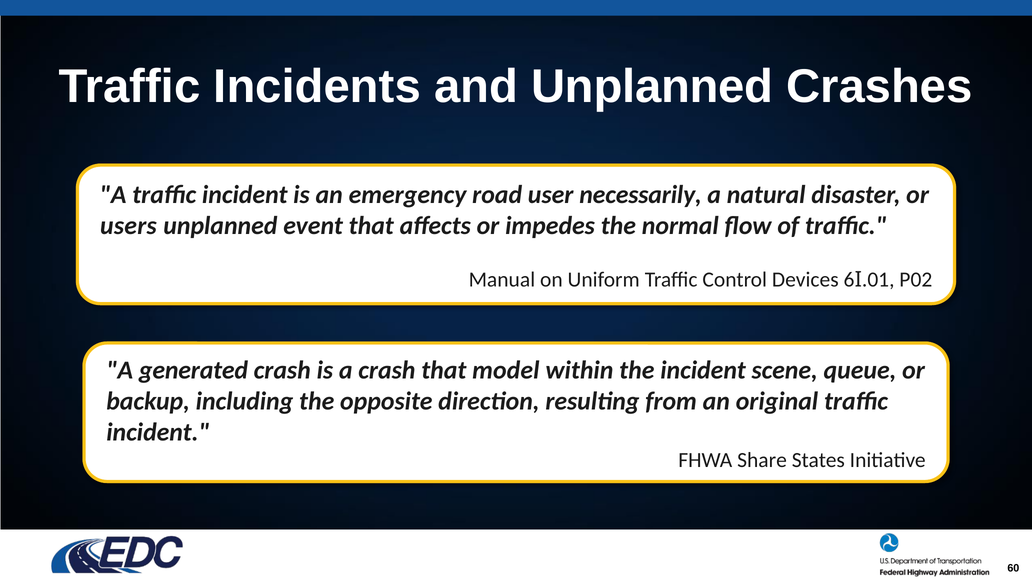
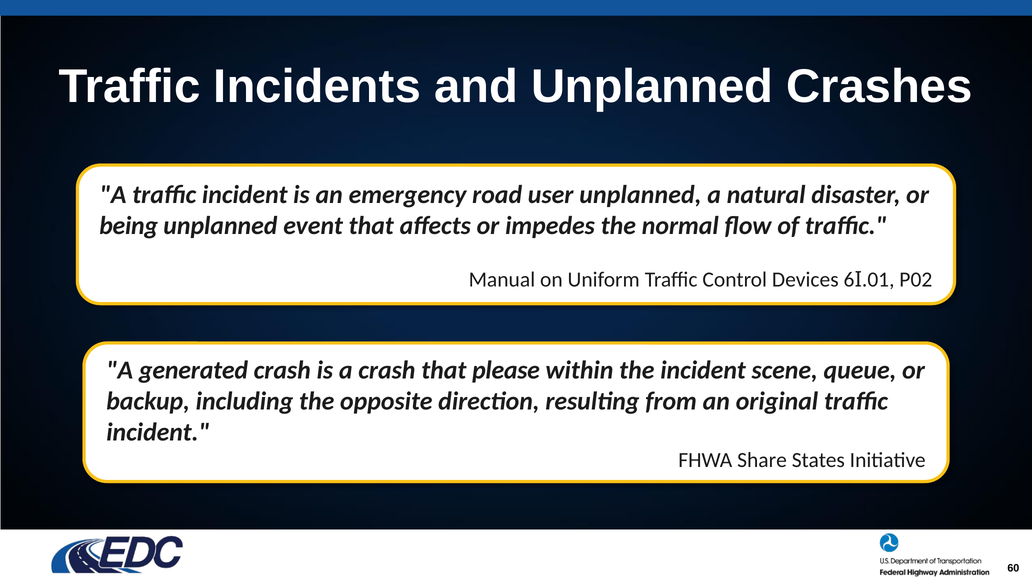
user necessarily: necessarily -> unplanned
users: users -> being
model: model -> please
